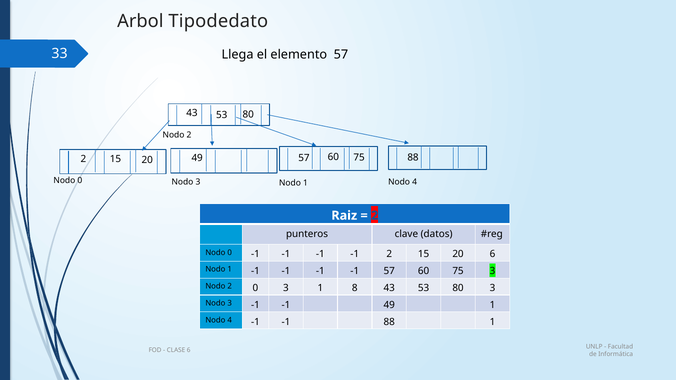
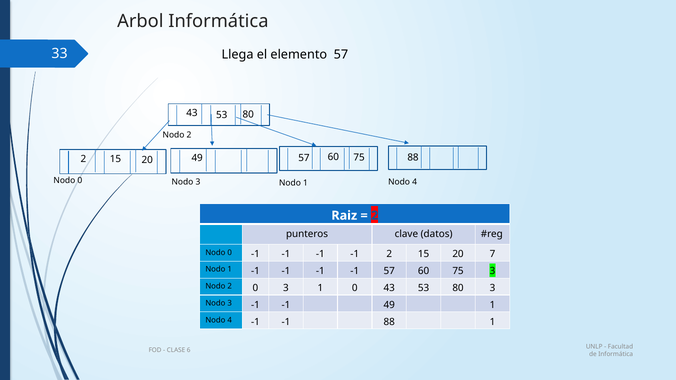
Arbol Tipodedato: Tipodedato -> Informática
20 6: 6 -> 7
1 8: 8 -> 0
